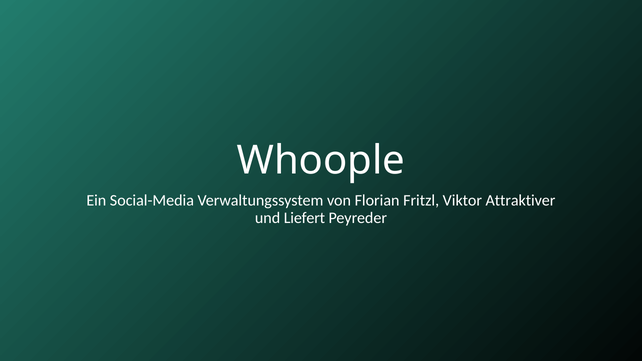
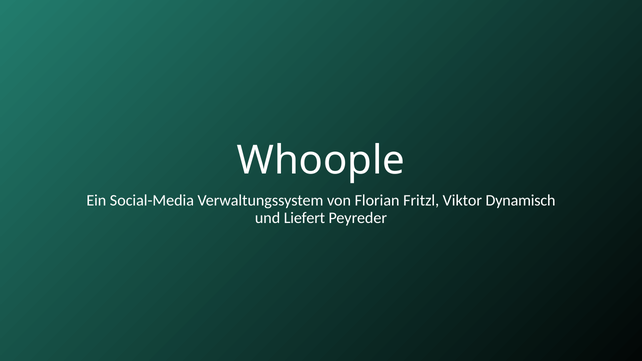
Attraktiver: Attraktiver -> Dynamisch
